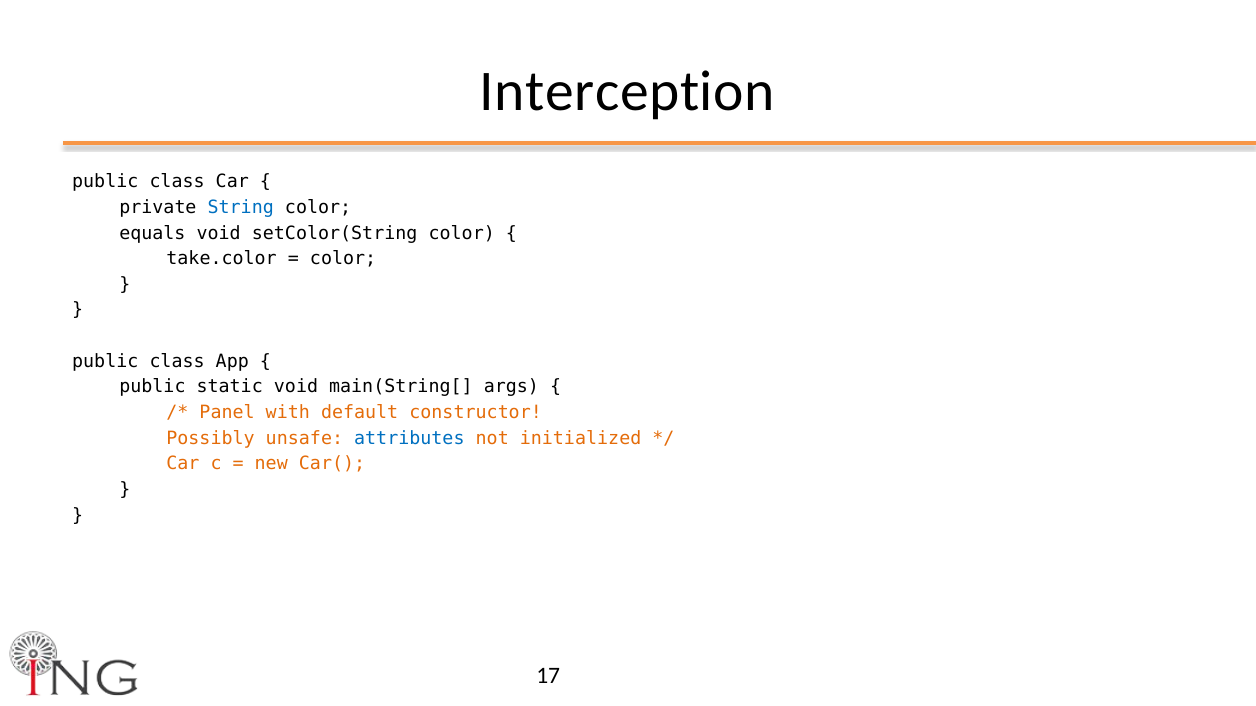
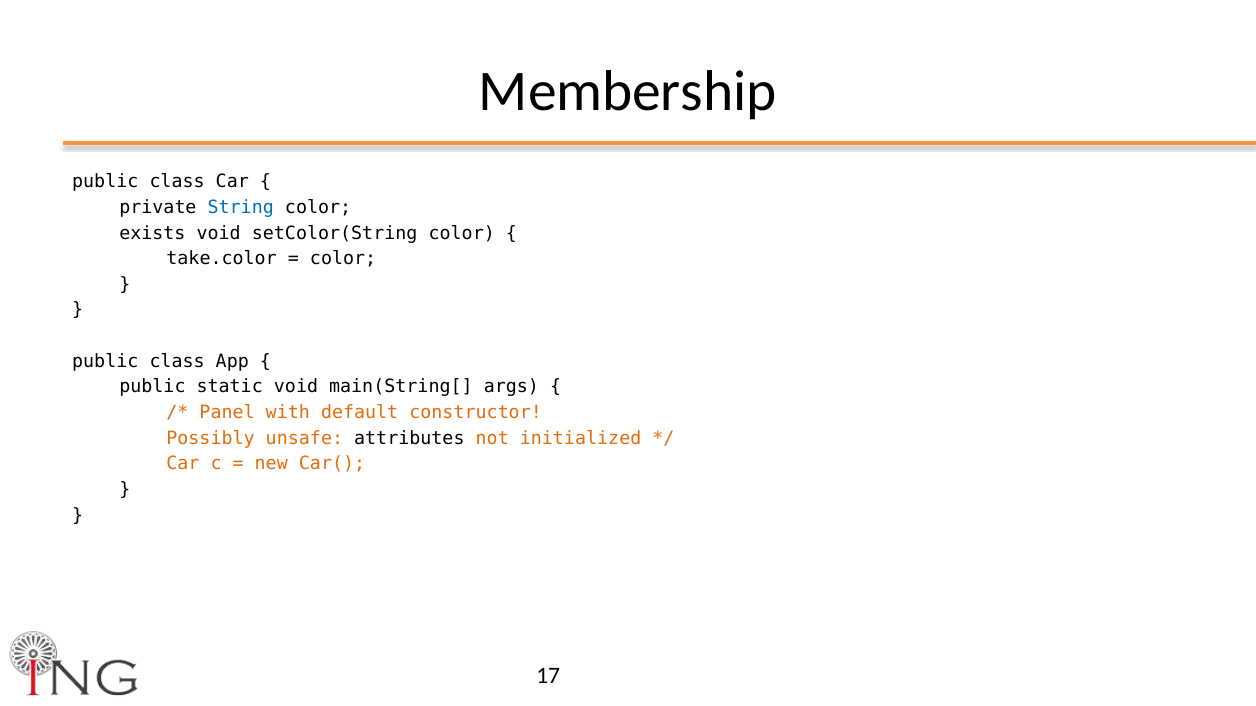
Interception: Interception -> Membership
equals: equals -> exists
attributes colour: blue -> black
